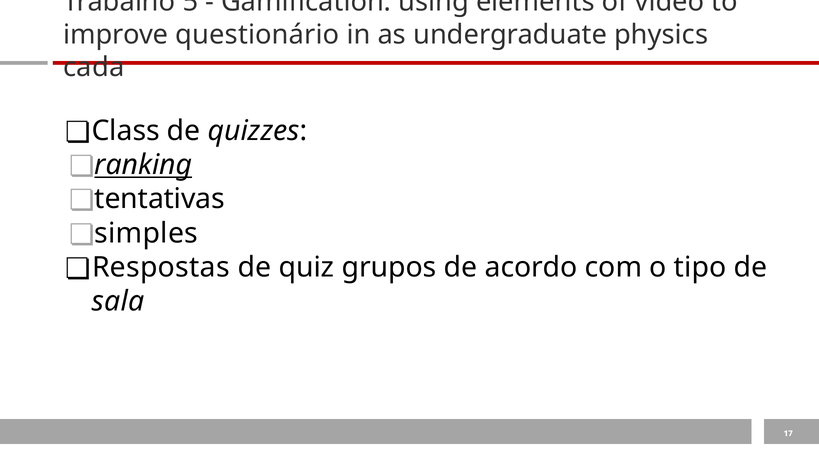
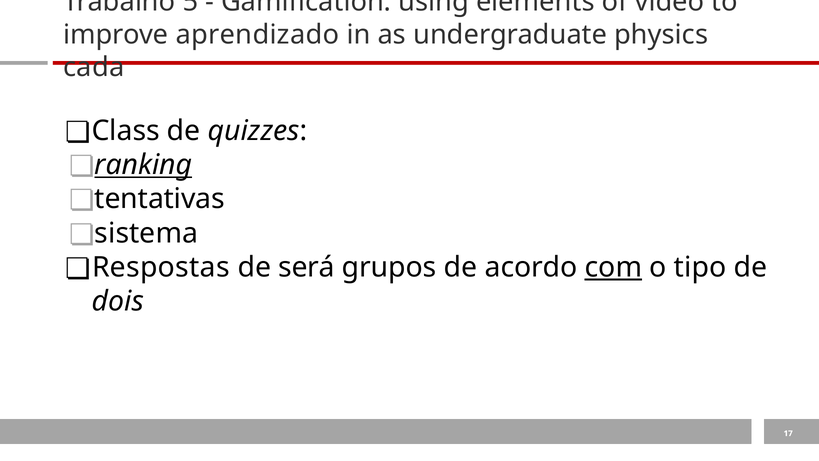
questionário: questionário -> aprendizado
simples: simples -> sistema
quiz: quiz -> será
com underline: none -> present
sala: sala -> dois
